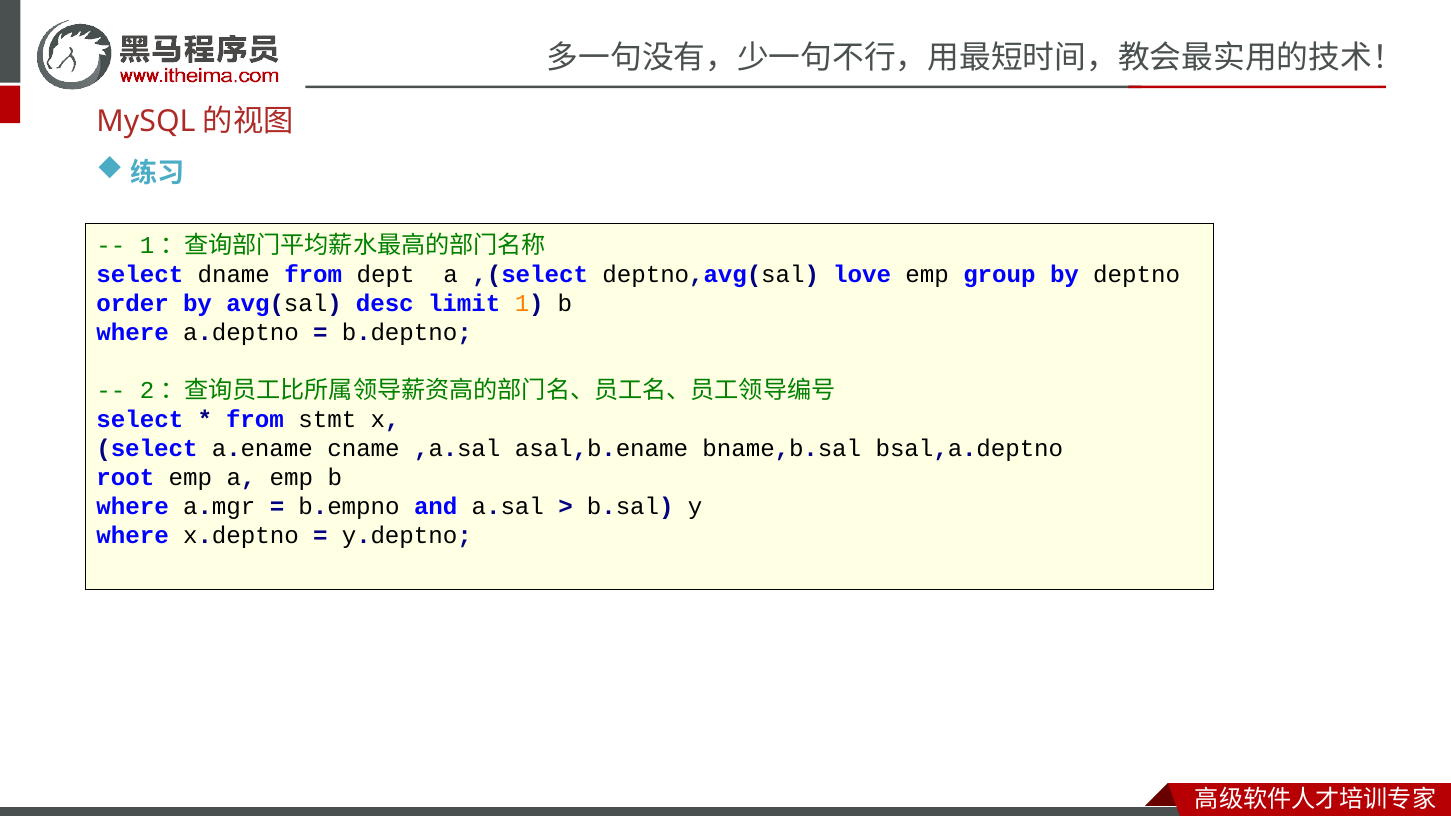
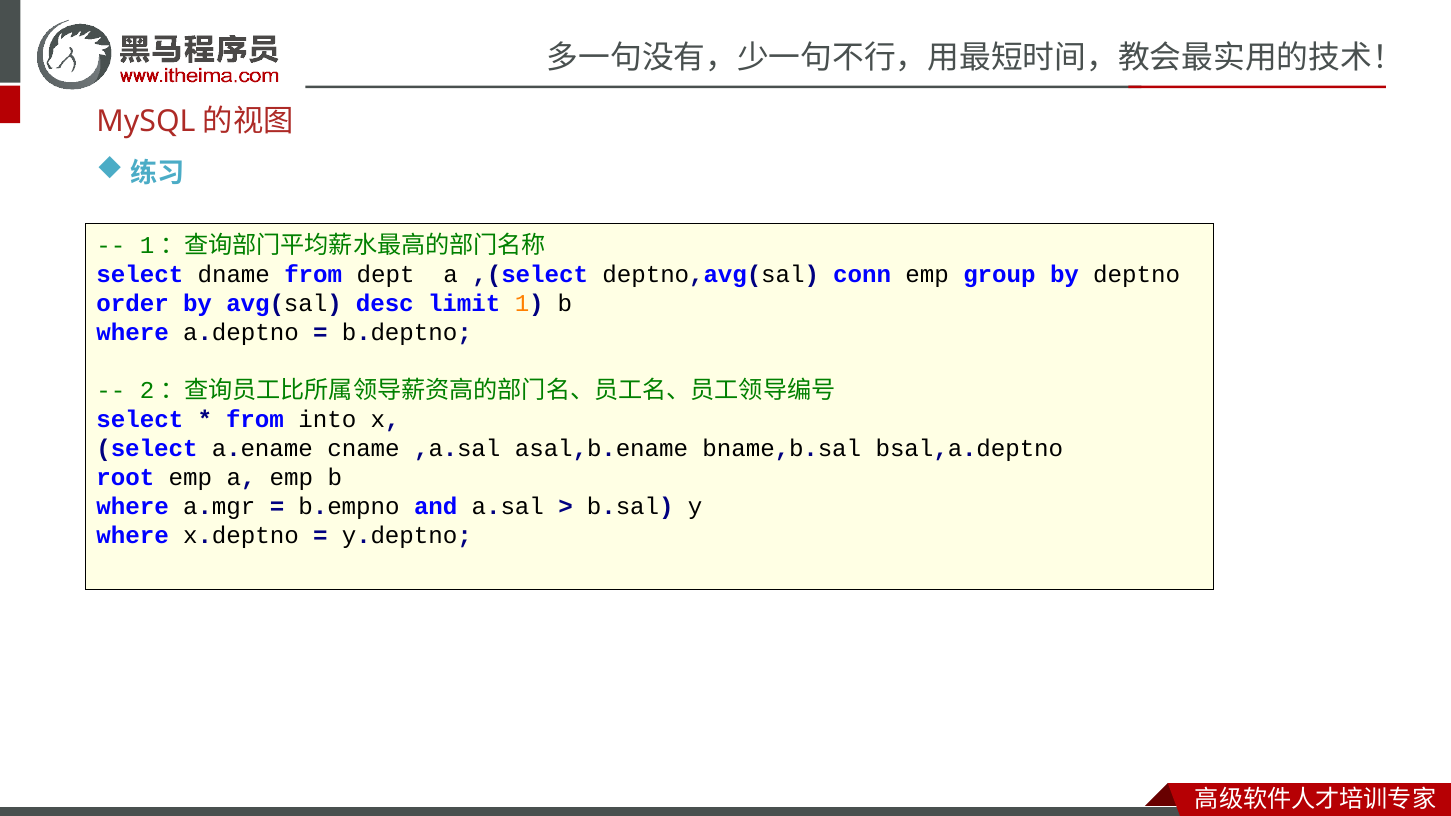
love: love -> conn
stmt: stmt -> into
